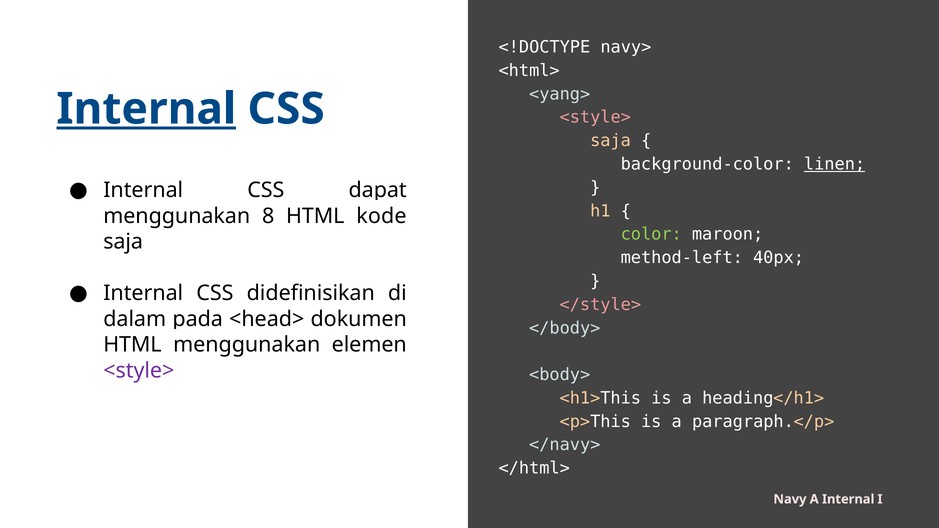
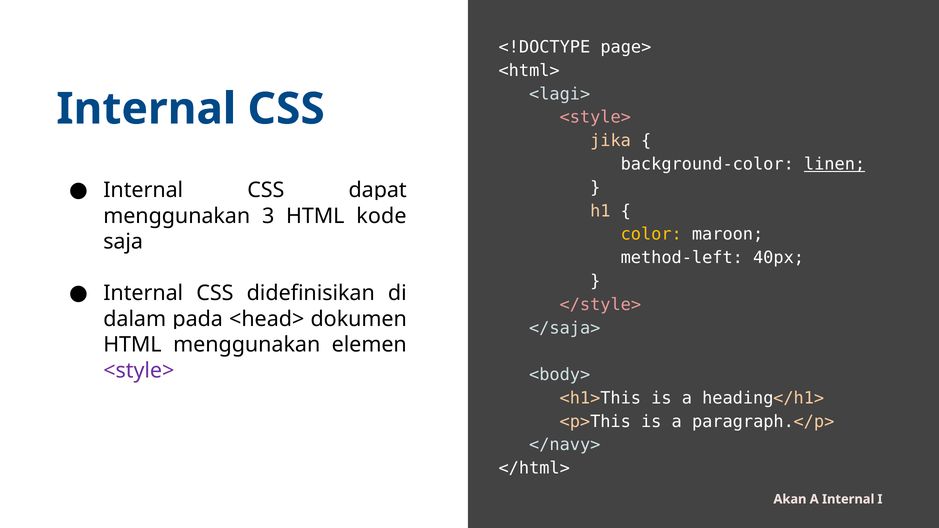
navy>: navy> -> page>
<yang>: <yang> -> <lagi>
Internal at (146, 109) underline: present -> none
saja at (611, 141): saja -> jika
8: 8 -> 3
color colour: light green -> yellow
</body>: </body> -> </saja>
Navy: Navy -> Akan
